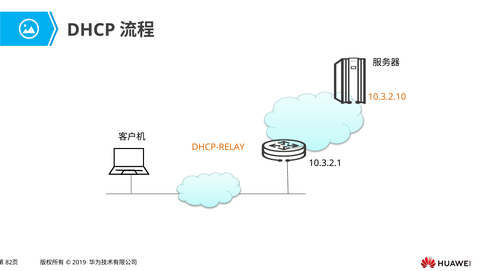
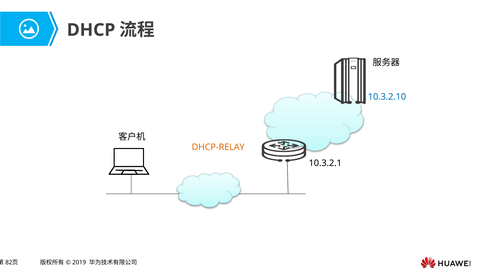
10.3.2.10 colour: orange -> blue
